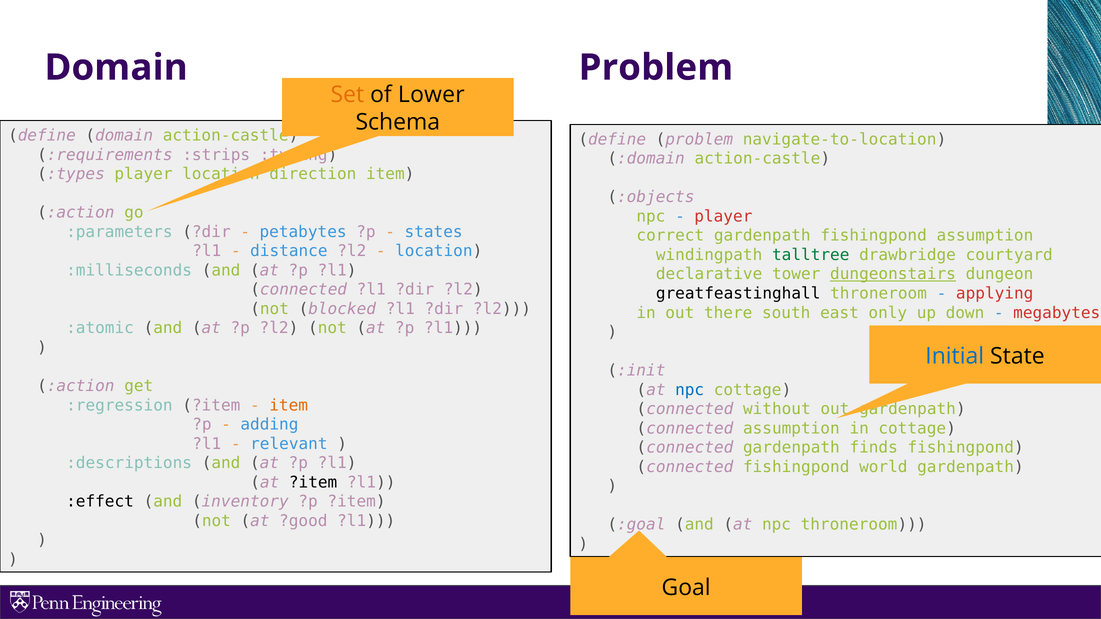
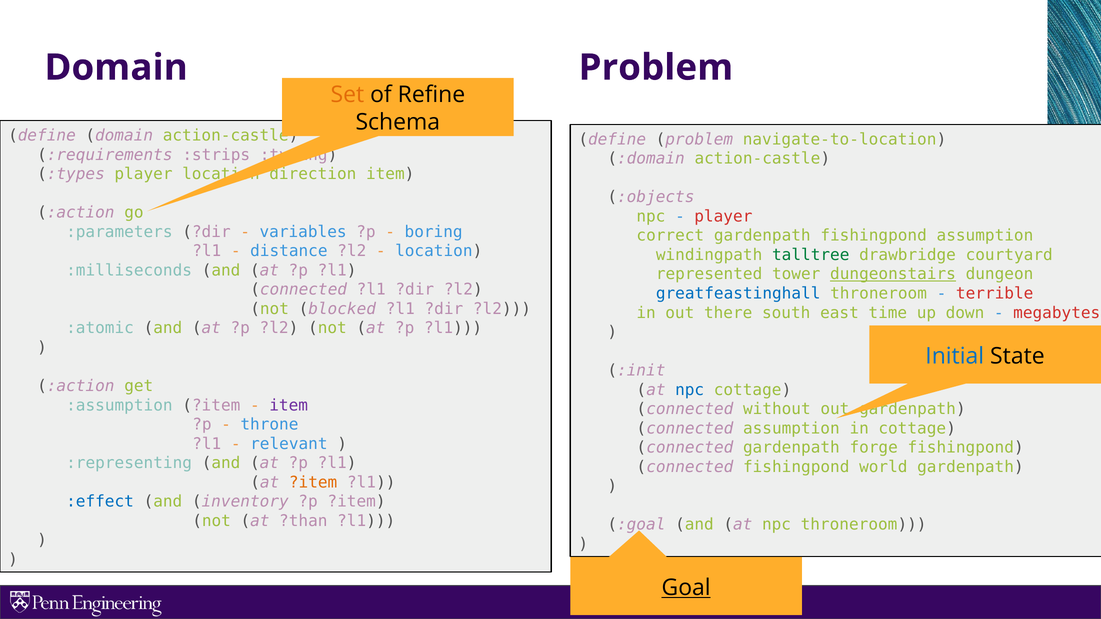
Lower: Lower -> Refine
petabytes: petabytes -> variables
states: states -> boring
declarative: declarative -> represented
greatfeastinghall colour: black -> blue
applying: applying -> terrible
only: only -> time
:regression: :regression -> :assumption
item at (289, 405) colour: orange -> purple
adding: adding -> throne
finds: finds -> forge
:descriptions: :descriptions -> :representing
?item at (313, 483) colour: black -> orange
:effect colour: black -> blue
?good: ?good -> ?than
Goal underline: none -> present
